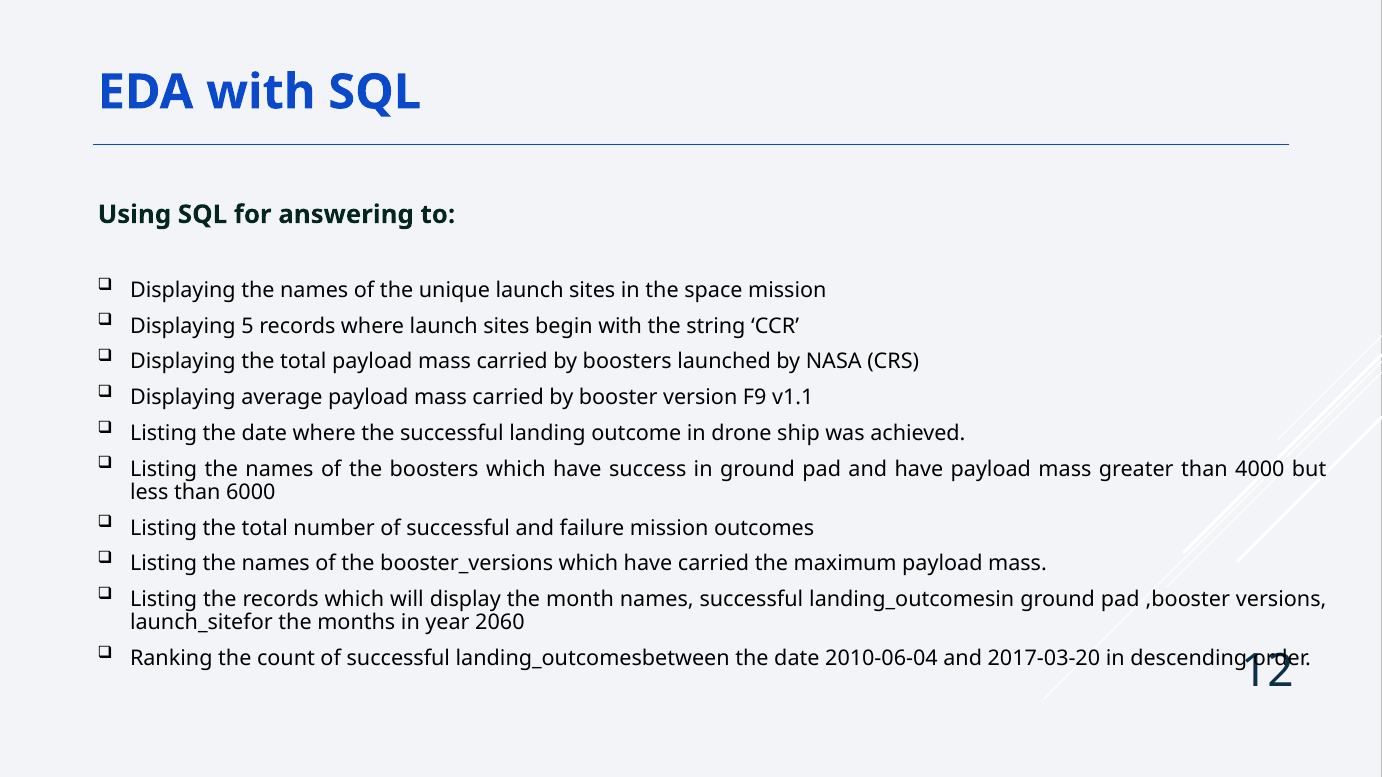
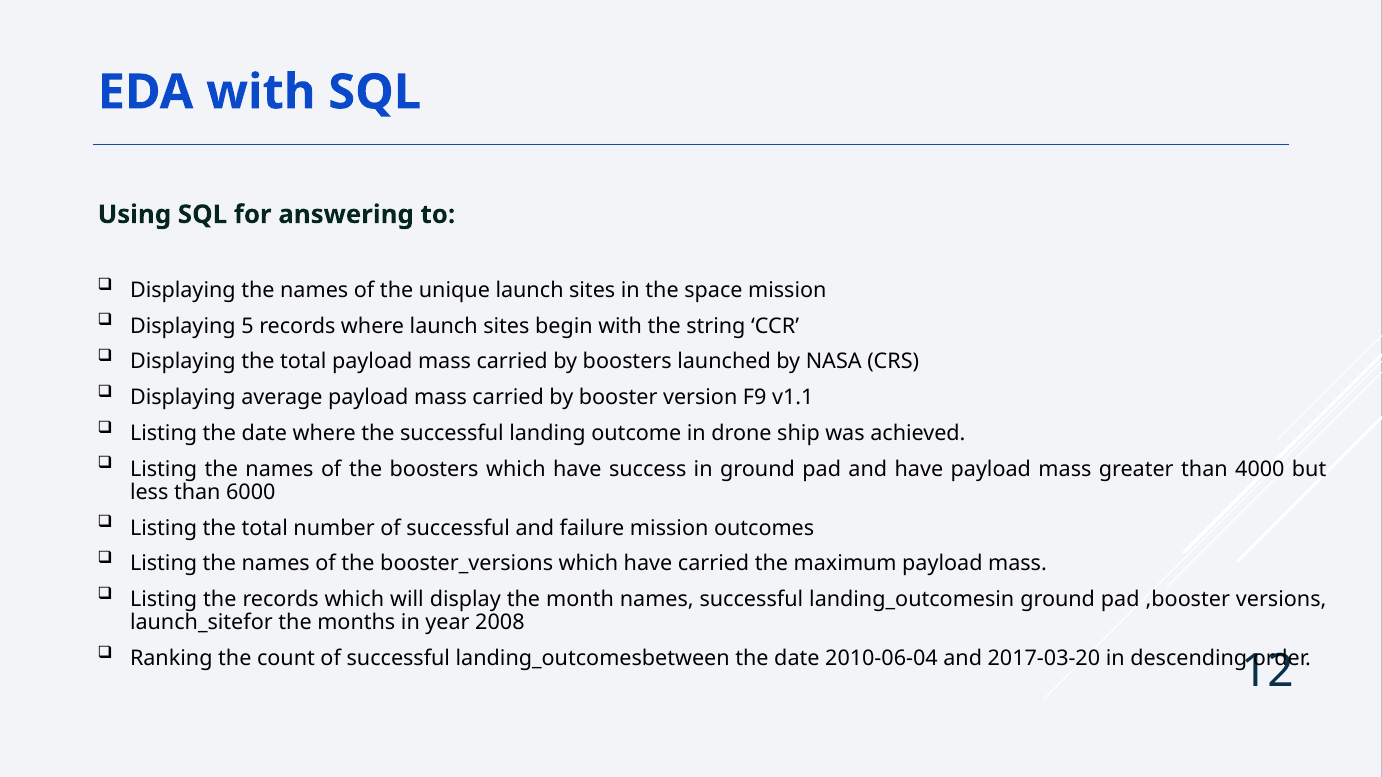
2060: 2060 -> 2008
